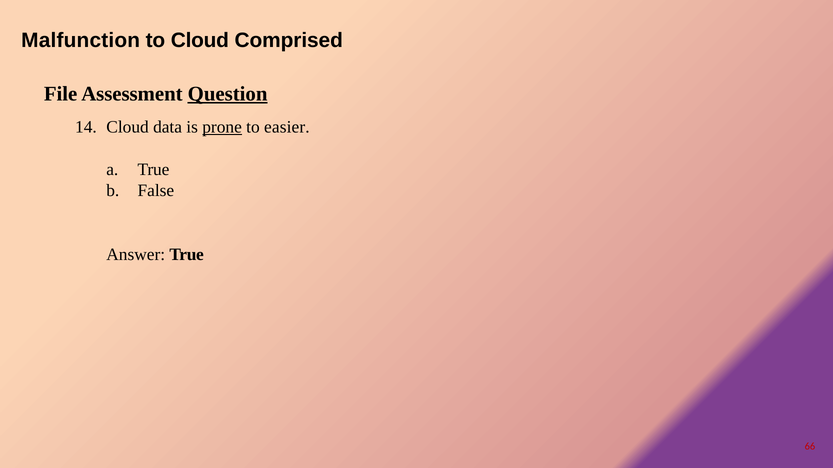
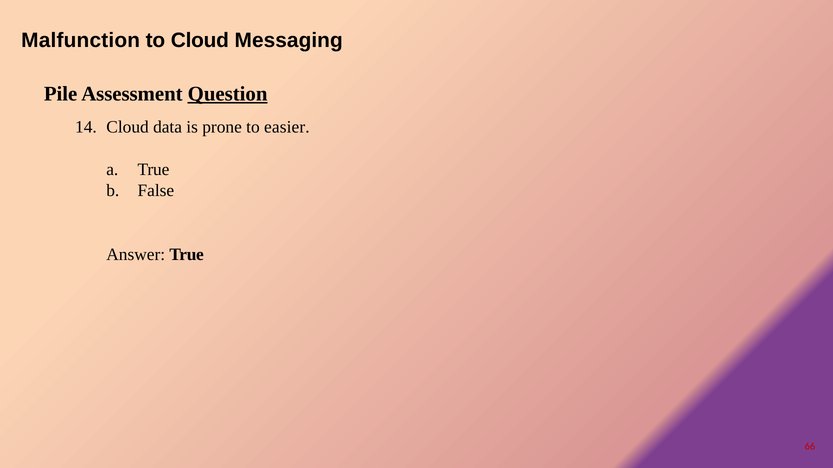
Comprised: Comprised -> Messaging
File: File -> Pile
prone underline: present -> none
